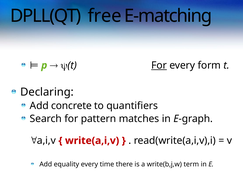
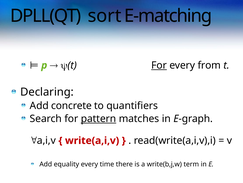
free: free -> sort
form: form -> from
pattern underline: none -> present
